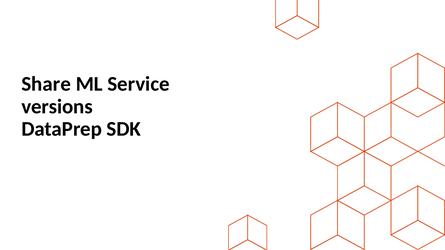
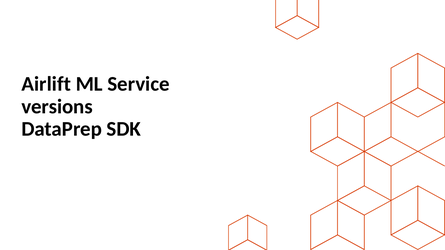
Share: Share -> Airlift
